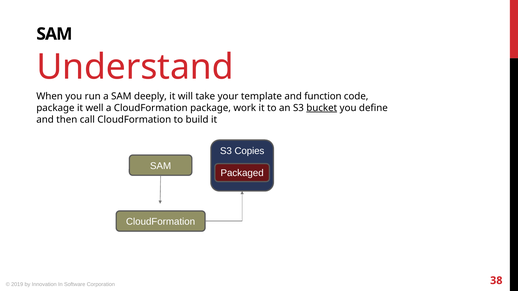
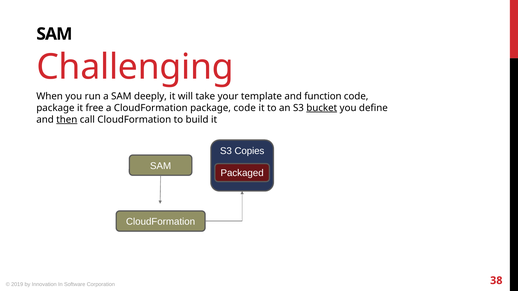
Understand: Understand -> Challenging
well: well -> free
package work: work -> code
then underline: none -> present
